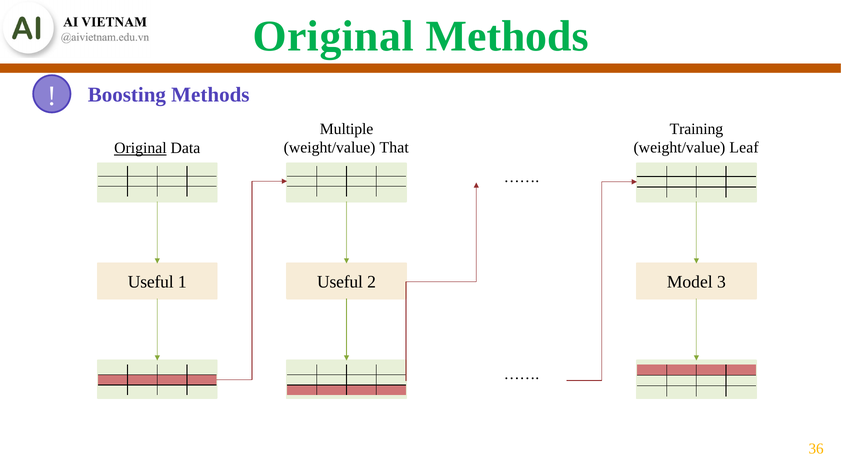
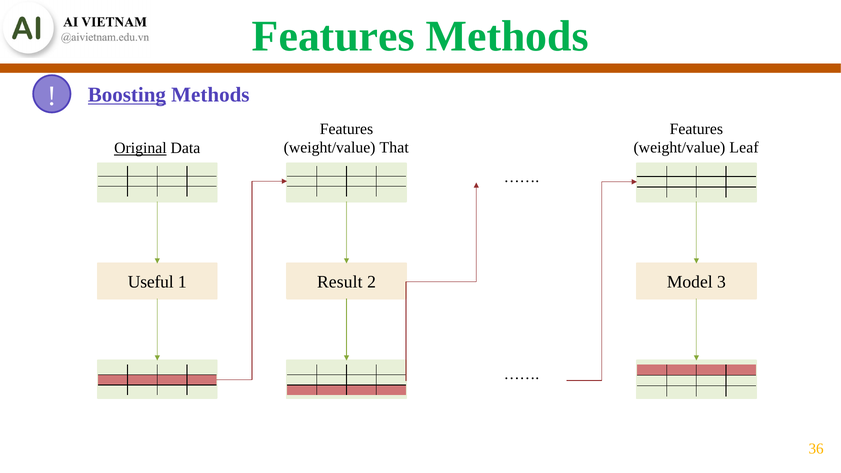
Original at (333, 36): Original -> Features
Boosting underline: none -> present
Multiple at (347, 129): Multiple -> Features
Training at (696, 129): Training -> Features
1 Useful: Useful -> Result
